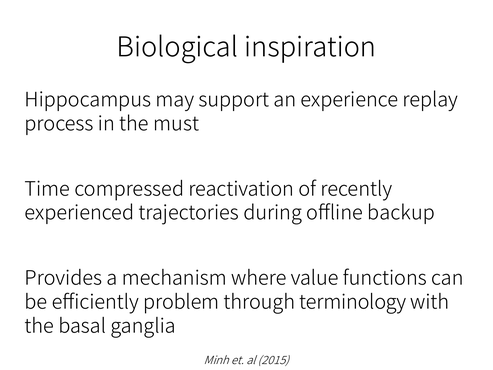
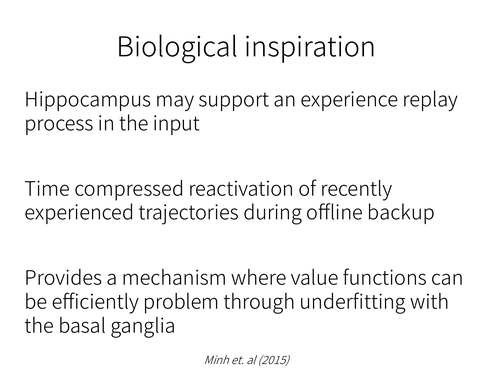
must: must -> input
terminology: terminology -> underfitting
